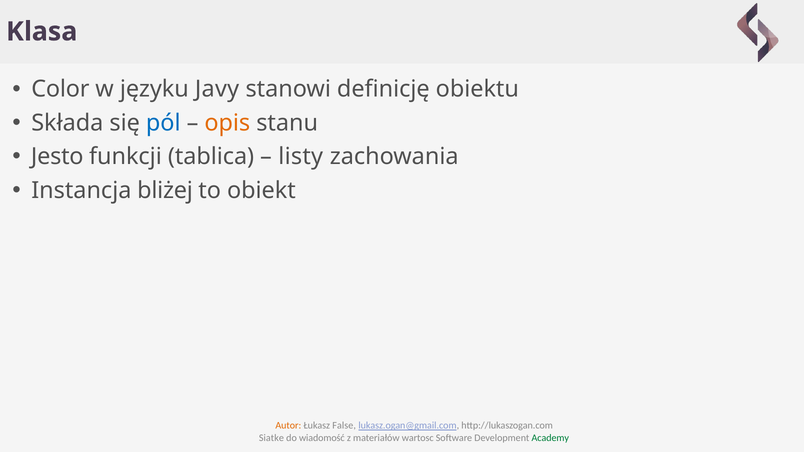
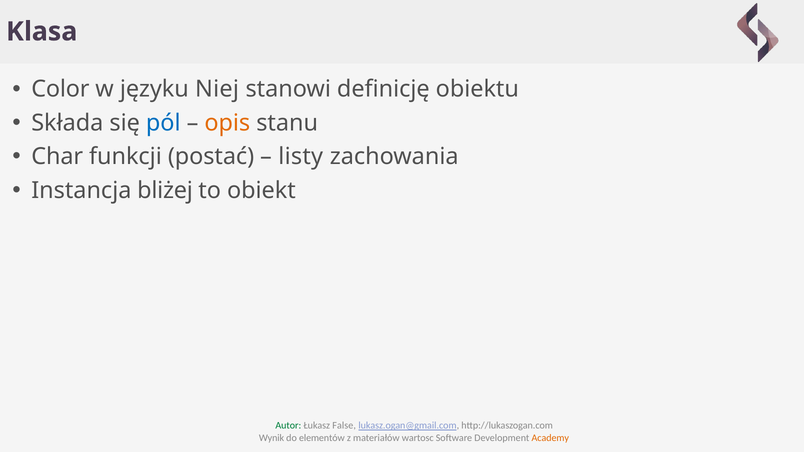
Javy: Javy -> Niej
Jesto: Jesto -> Char
tablica: tablica -> postać
Autor colour: orange -> green
Siatke: Siatke -> Wynik
wiadomość: wiadomość -> elementów
Academy colour: green -> orange
